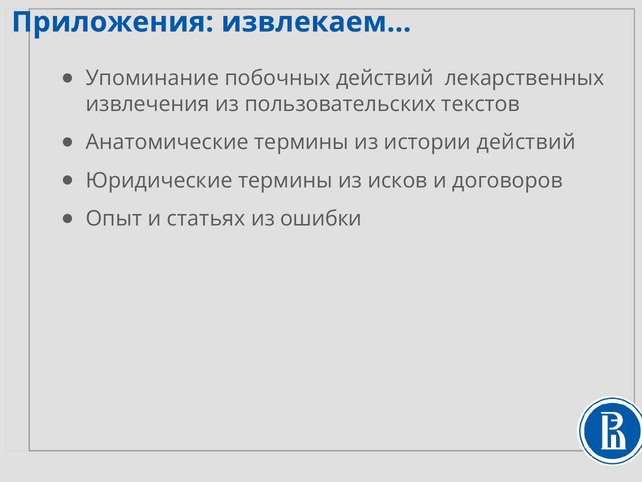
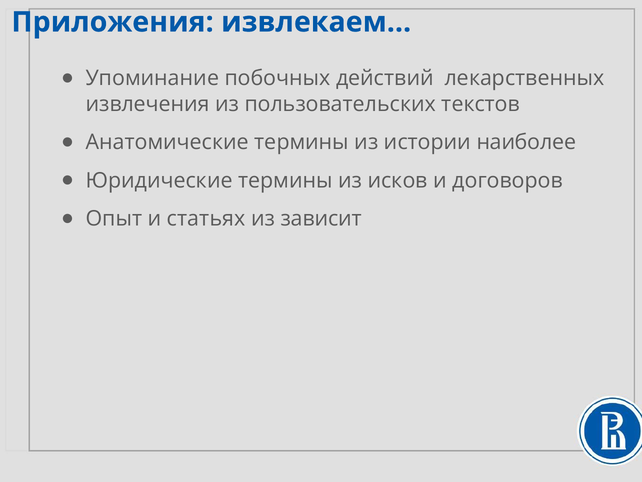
истории действий: действий -> наиболее
ошибки: ошибки -> зависит
